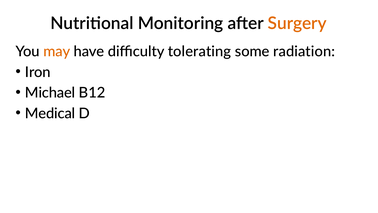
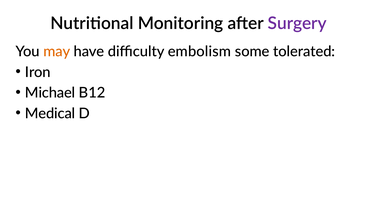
Surgery colour: orange -> purple
tolerating: tolerating -> embolism
radiation: radiation -> tolerated
